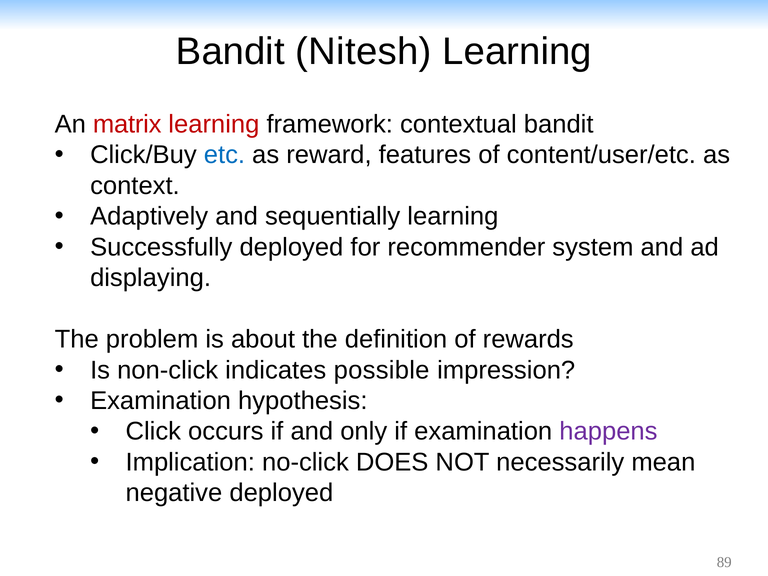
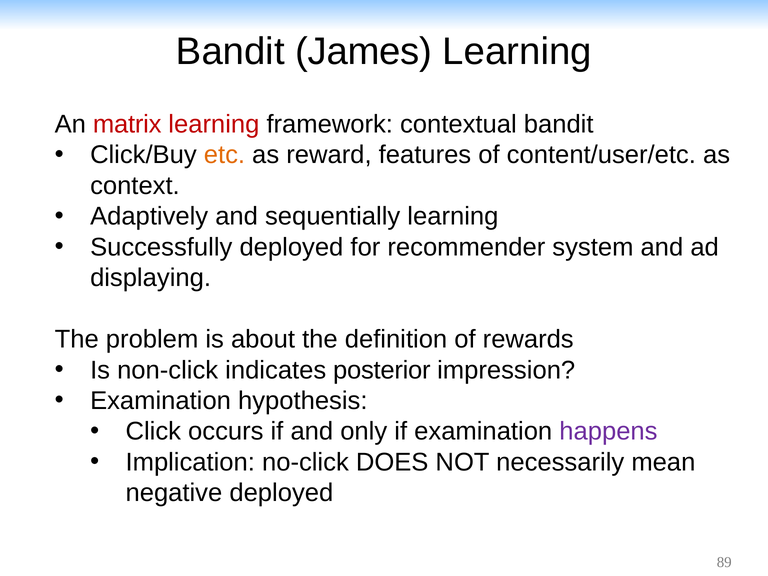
Nitesh: Nitesh -> James
etc colour: blue -> orange
possible: possible -> posterior
